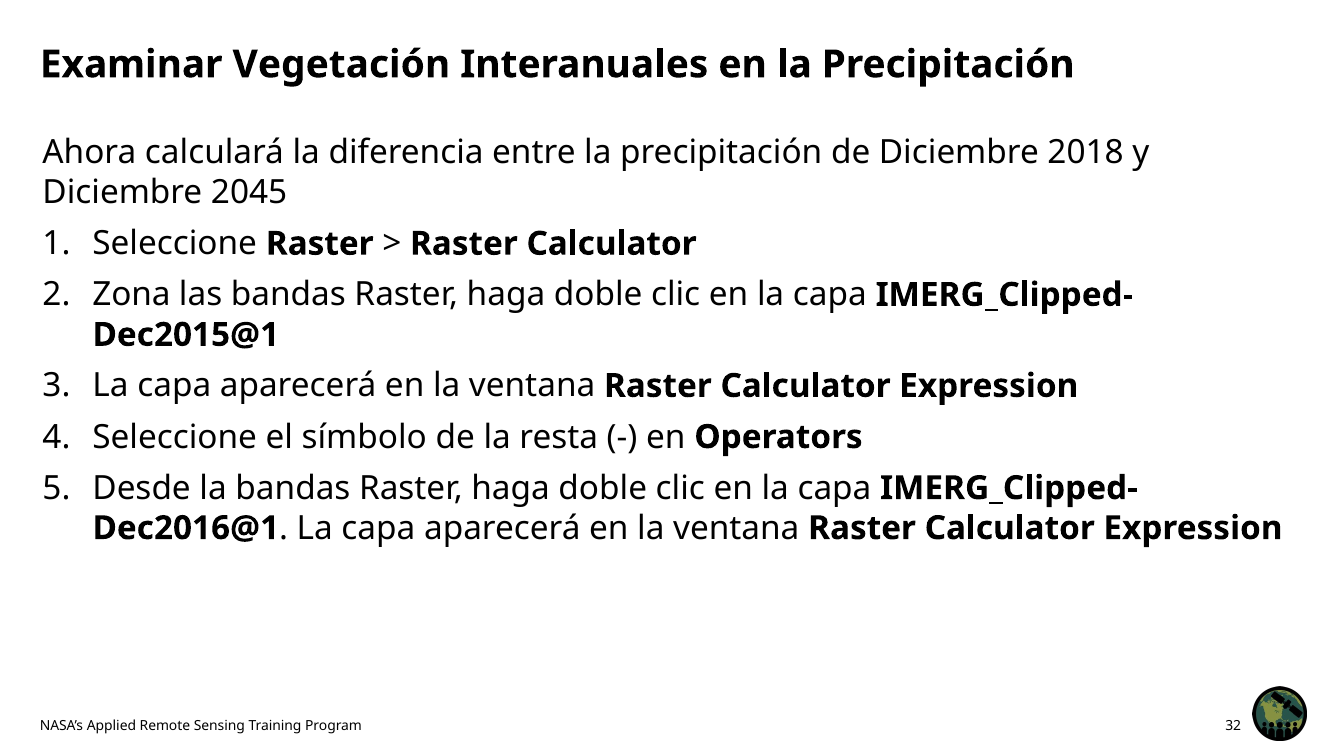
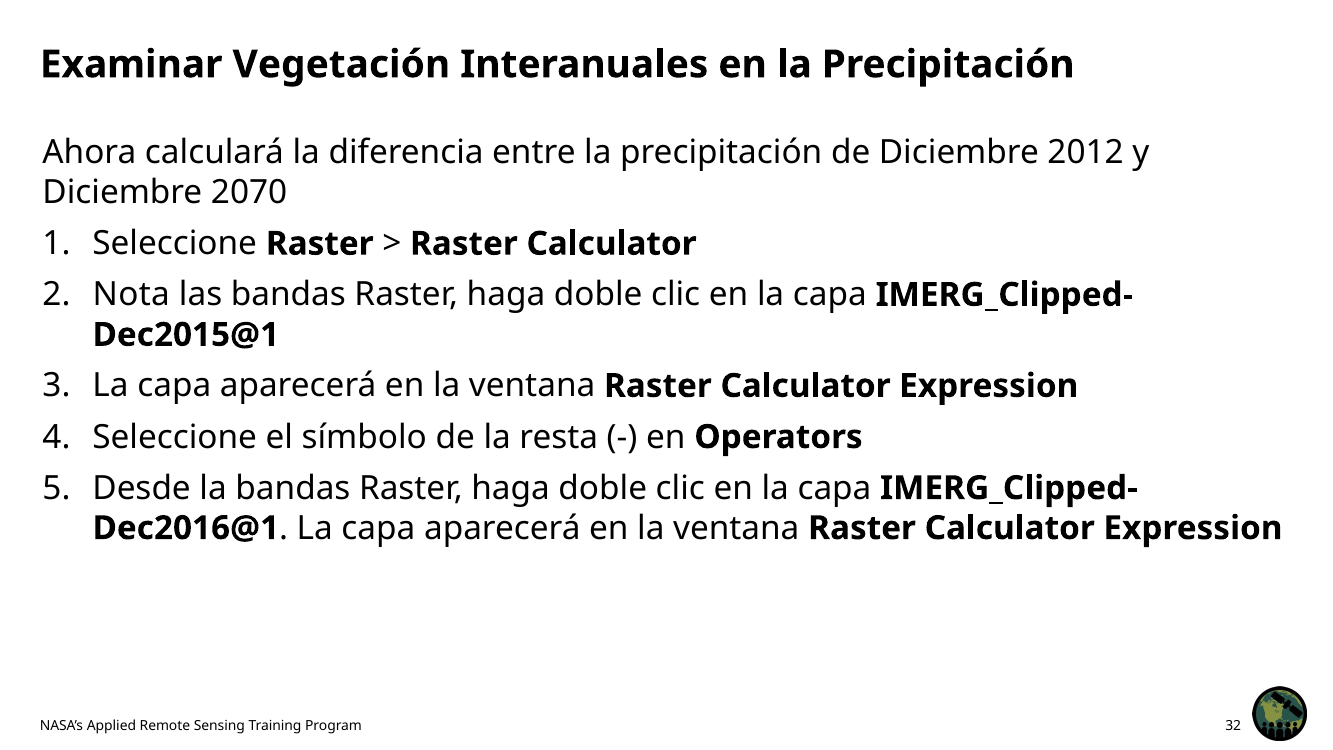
2018: 2018 -> 2012
2045: 2045 -> 2070
Zona: Zona -> Nota
